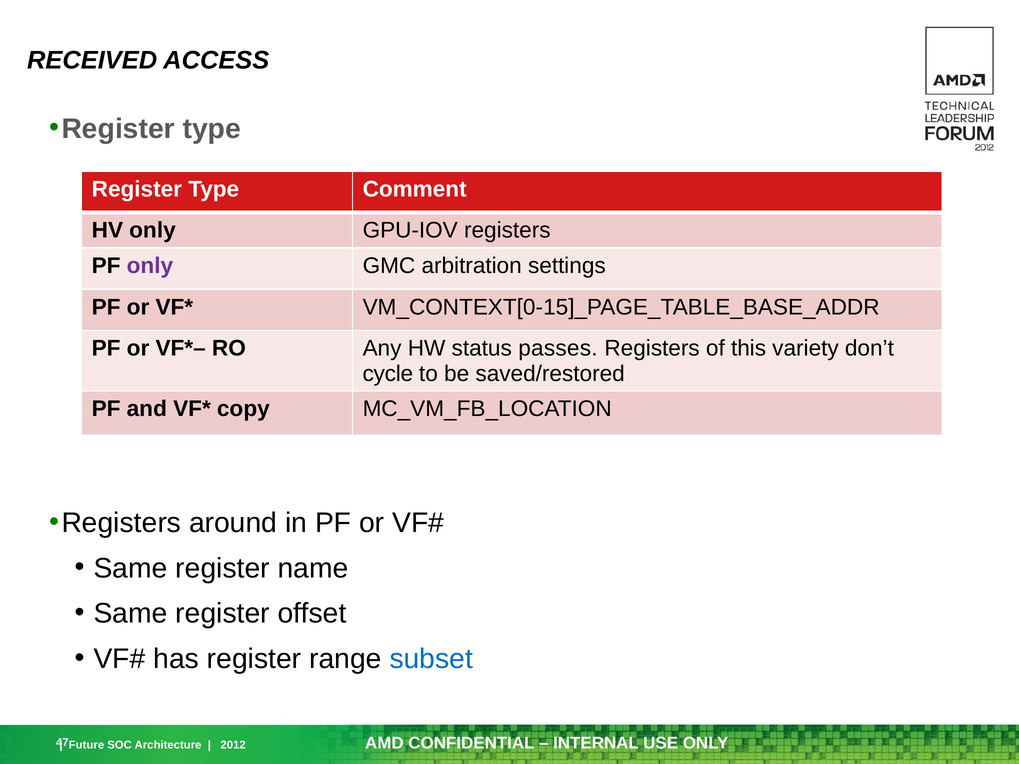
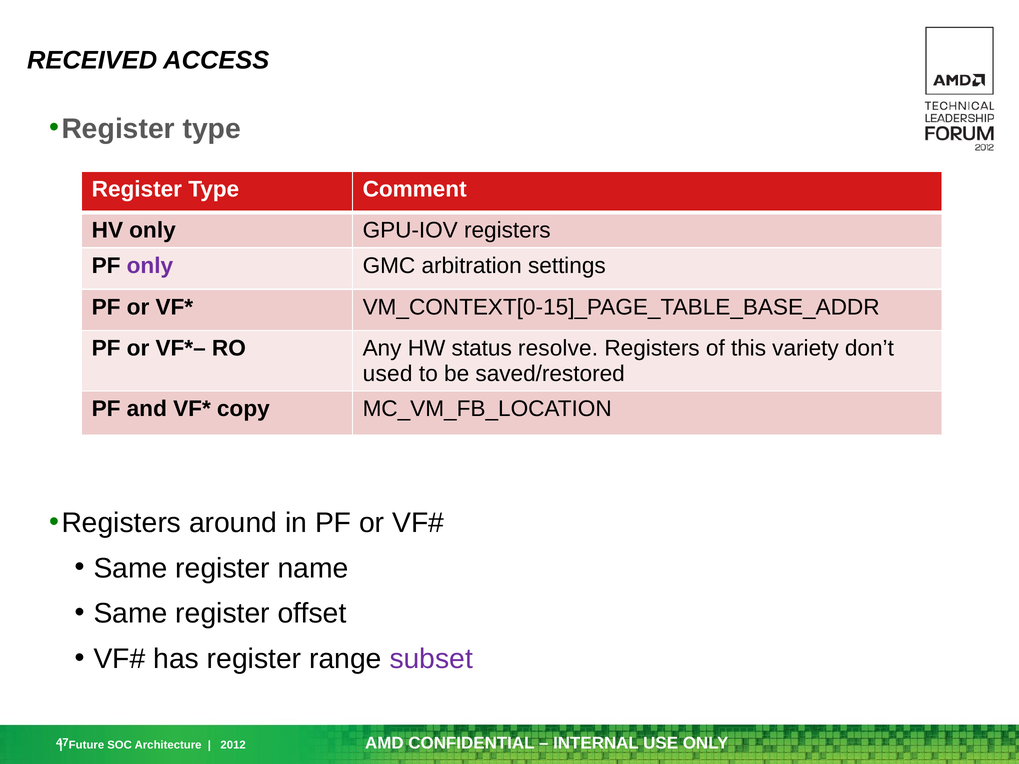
passes: passes -> resolve
cycle: cycle -> used
subset colour: blue -> purple
